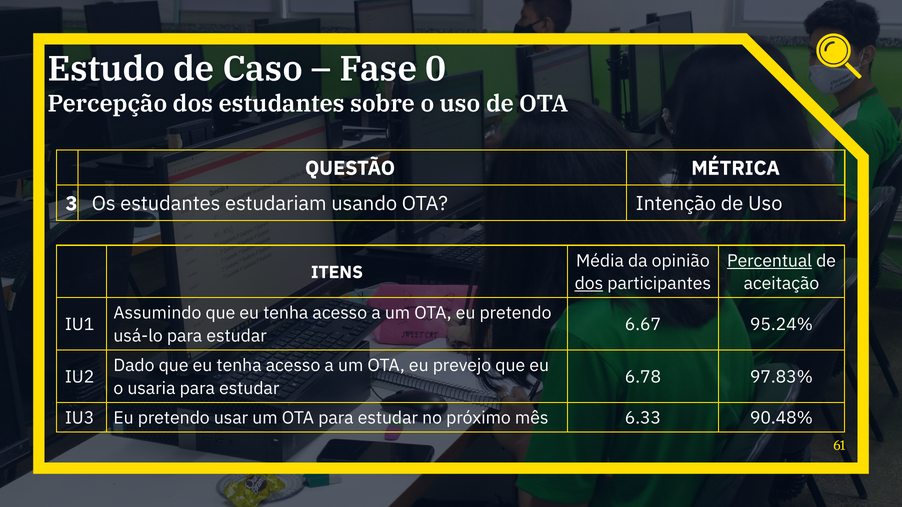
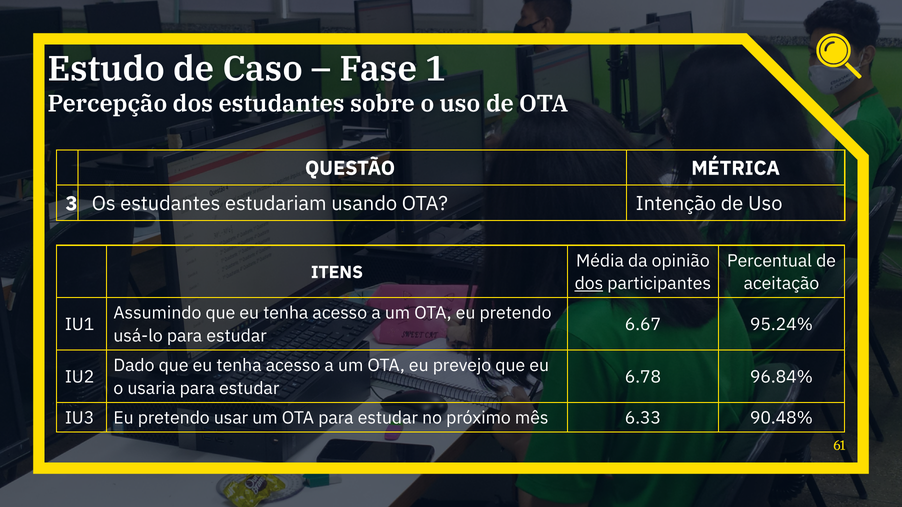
0: 0 -> 1
Percentual underline: present -> none
97.83%: 97.83% -> 96.84%
